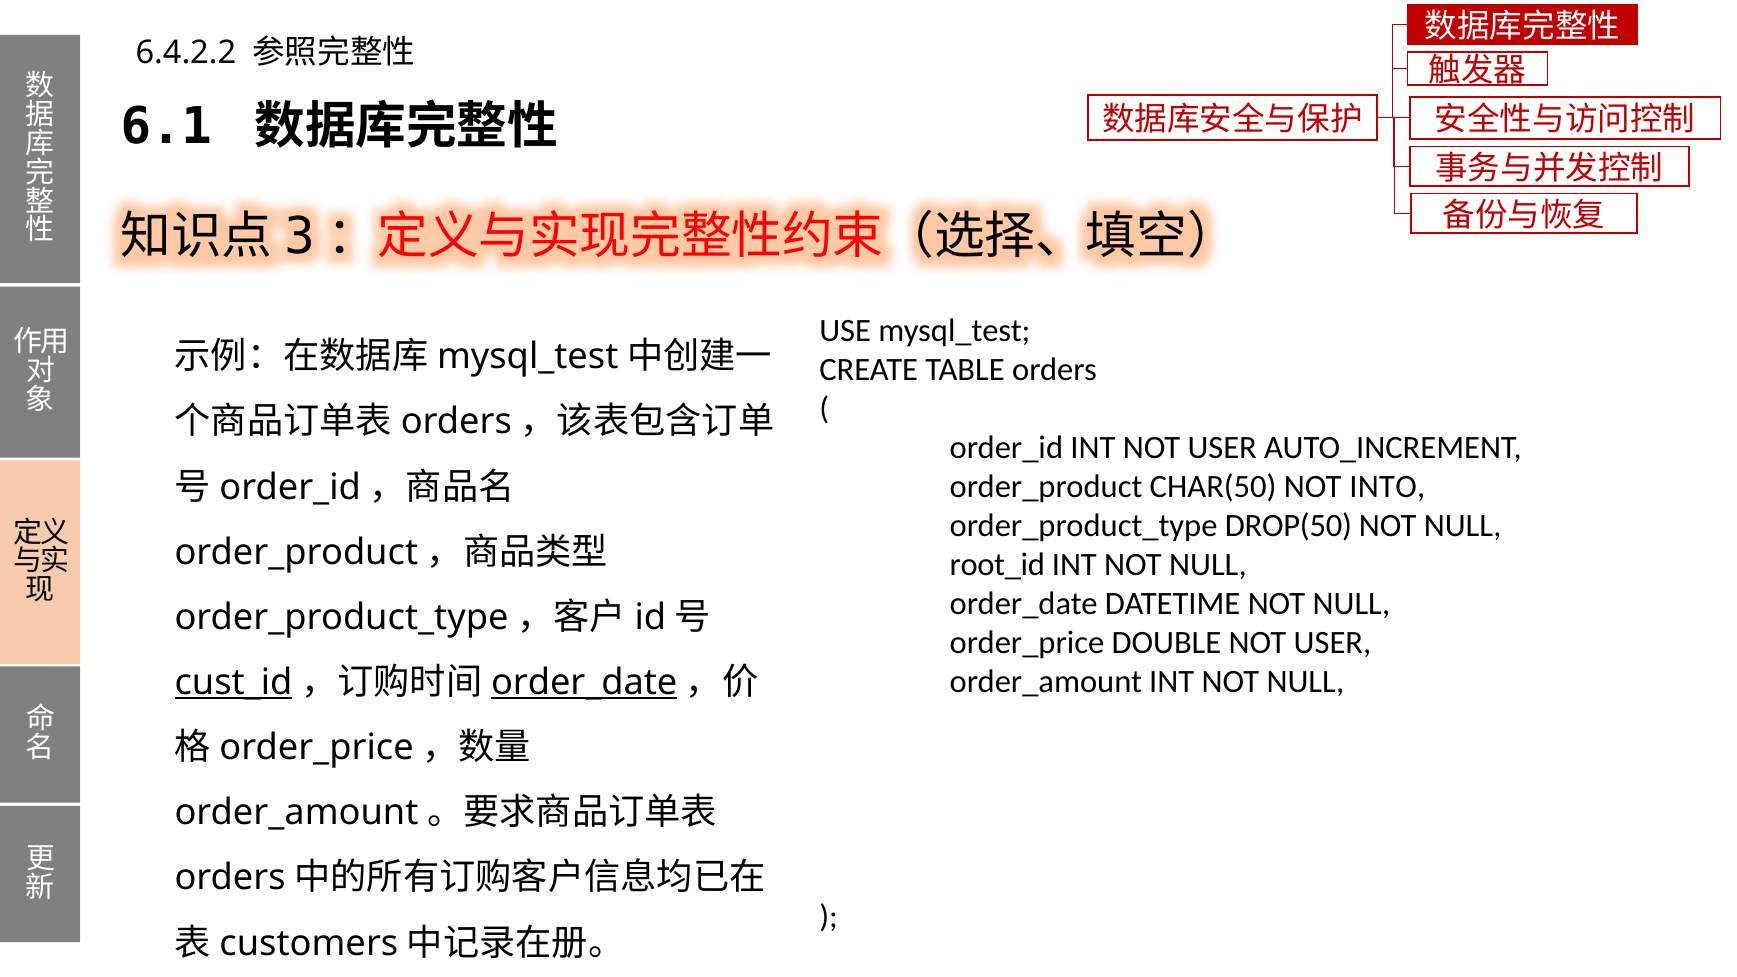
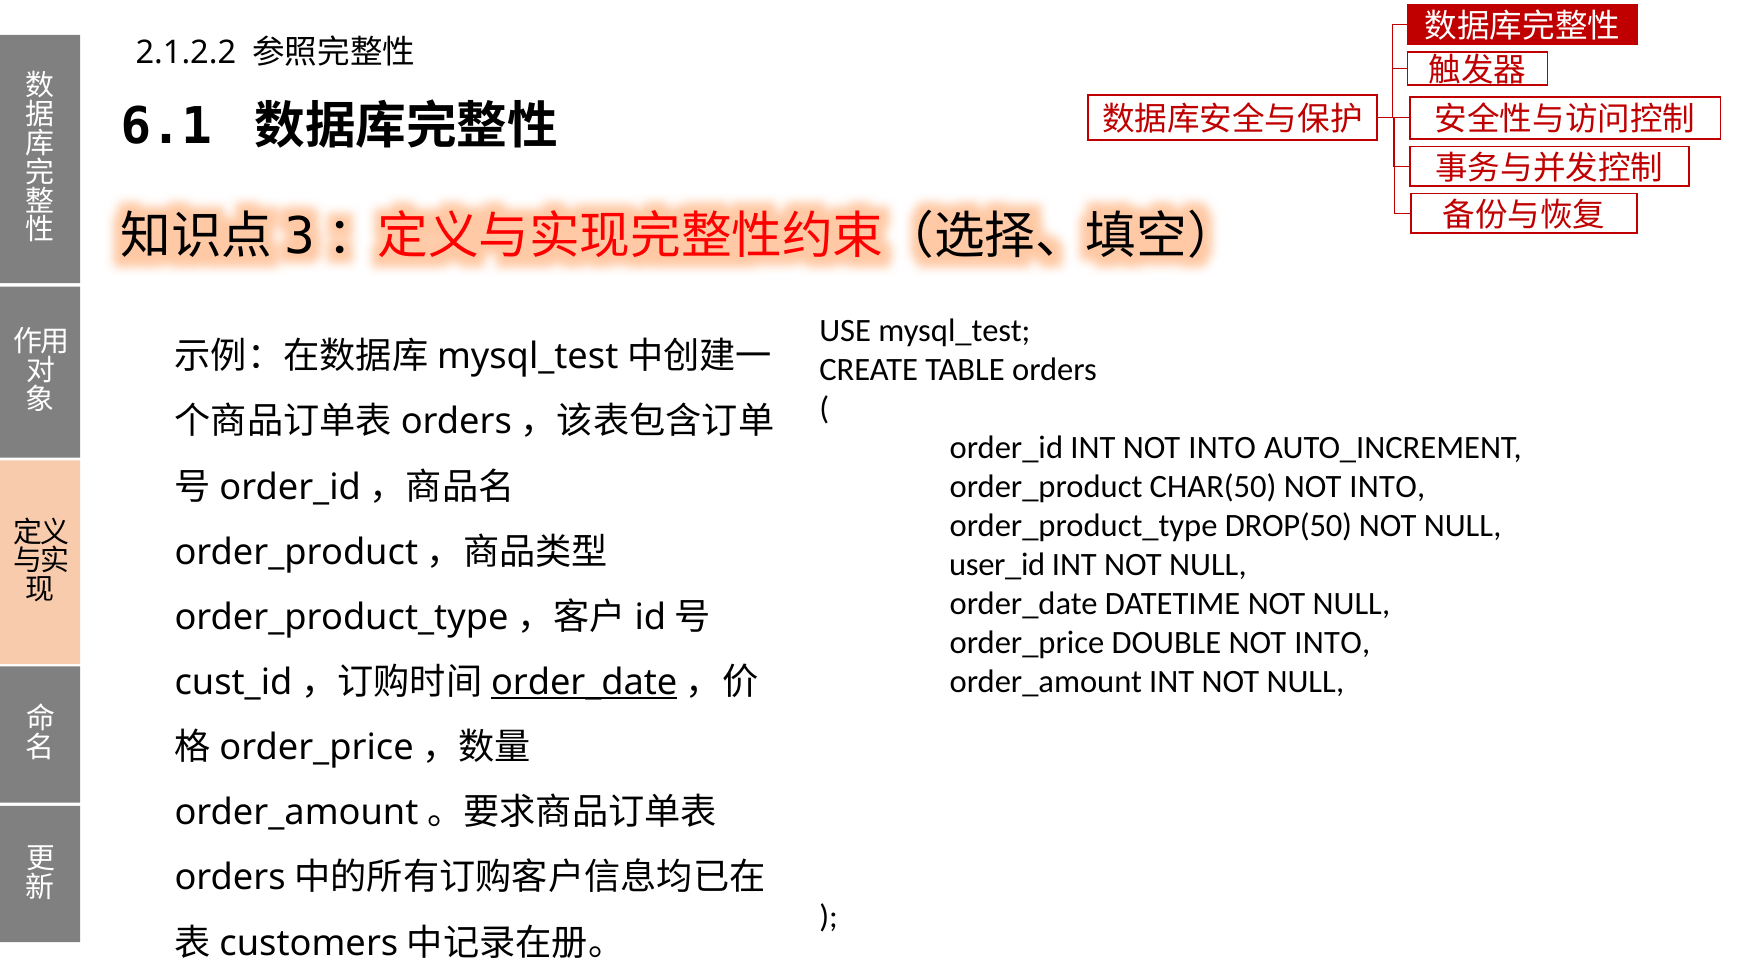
6.4.2.2: 6.4.2.2 -> 2.1.2.2
INT NOT USER: USER -> INTO
root_id: root_id -> user_id
DOUBLE NOT USER: USER -> INTO
cust_id underline: present -> none
